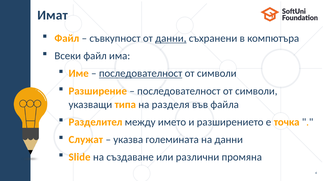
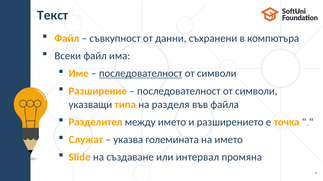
Имат: Имат -> Текст
данни at (171, 39) underline: present -> none
на данни: данни -> името
различни: различни -> интервал
